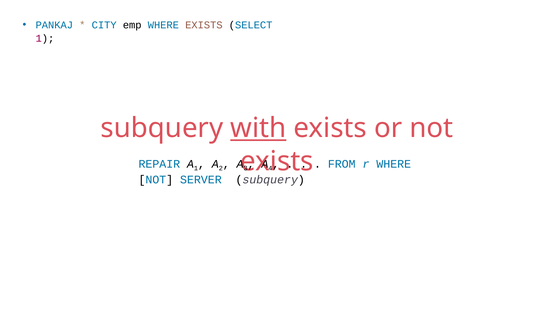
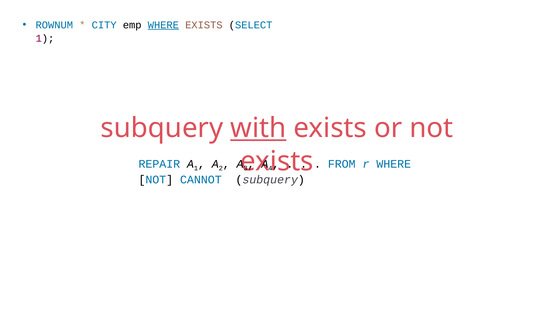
PANKAJ: PANKAJ -> ROWNUM
WHERE at (163, 25) underline: none -> present
SERVER: SERVER -> CANNOT
